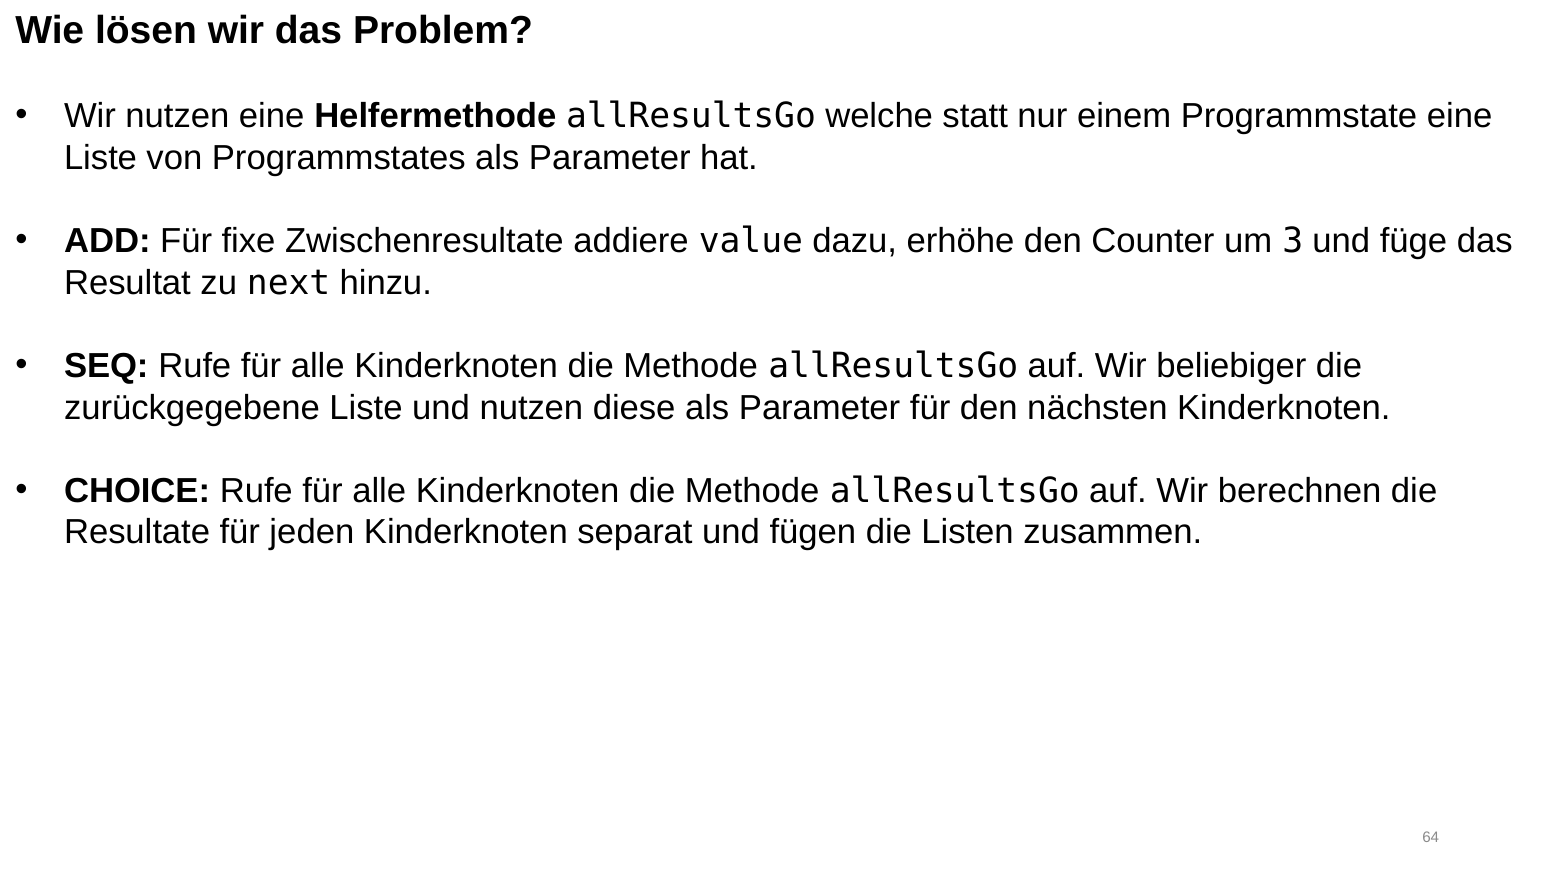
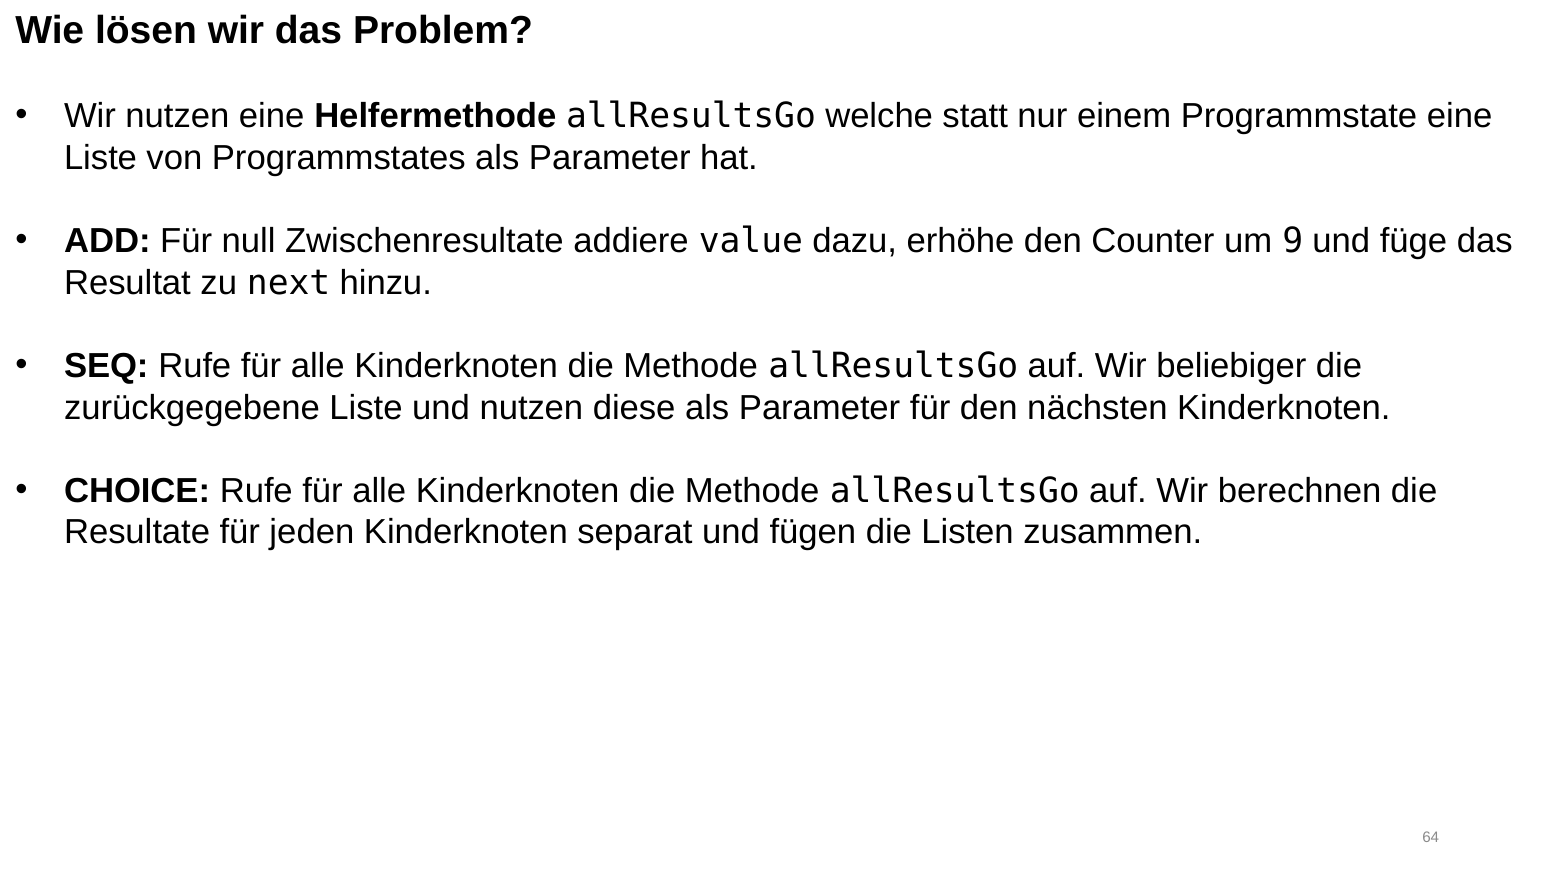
fixe: fixe -> null
3: 3 -> 9
